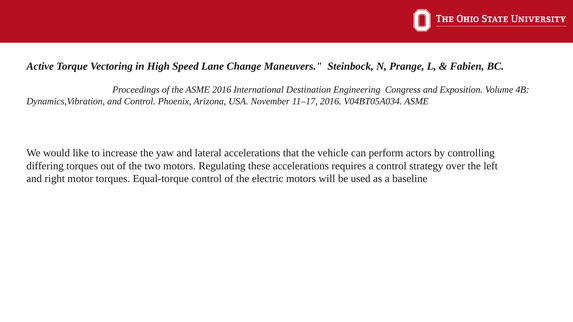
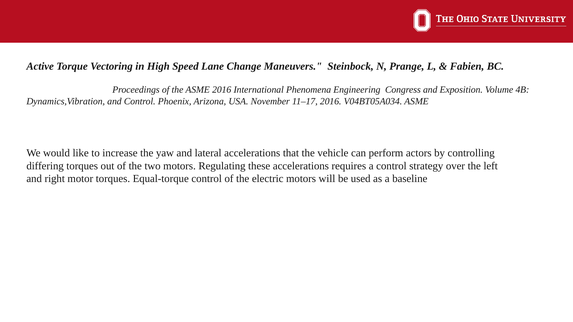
Destination: Destination -> Phenomena
